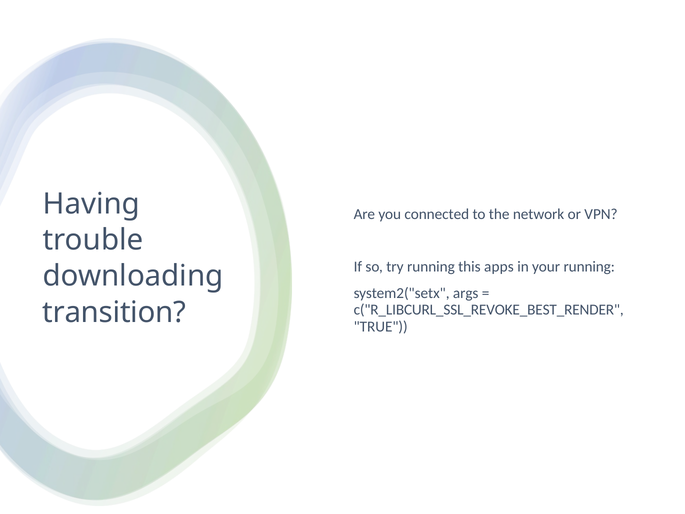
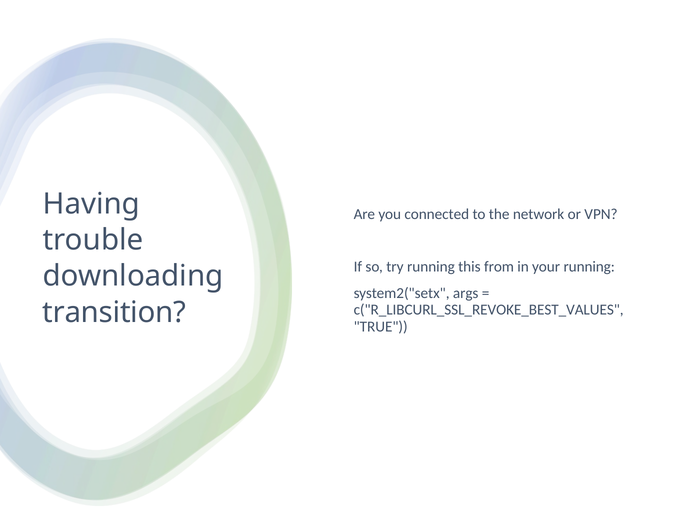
apps: apps -> from
c("R_LIBCURL_SSL_REVOKE_BEST_RENDER: c("R_LIBCURL_SSL_REVOKE_BEST_RENDER -> c("R_LIBCURL_SSL_REVOKE_BEST_VALUES
